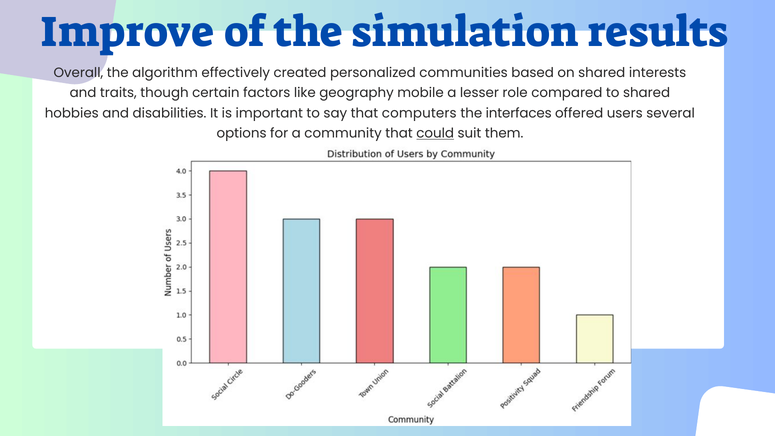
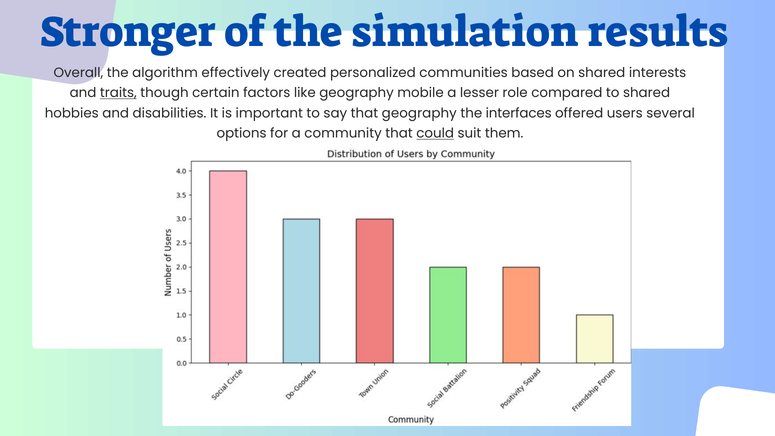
Improve: Improve -> Stronger
traits underline: none -> present
that computers: computers -> geography
